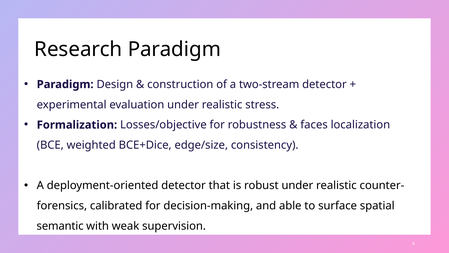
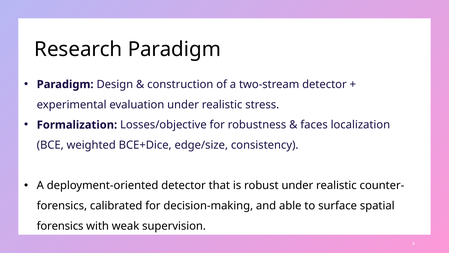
semantic at (60, 226): semantic -> forensics
